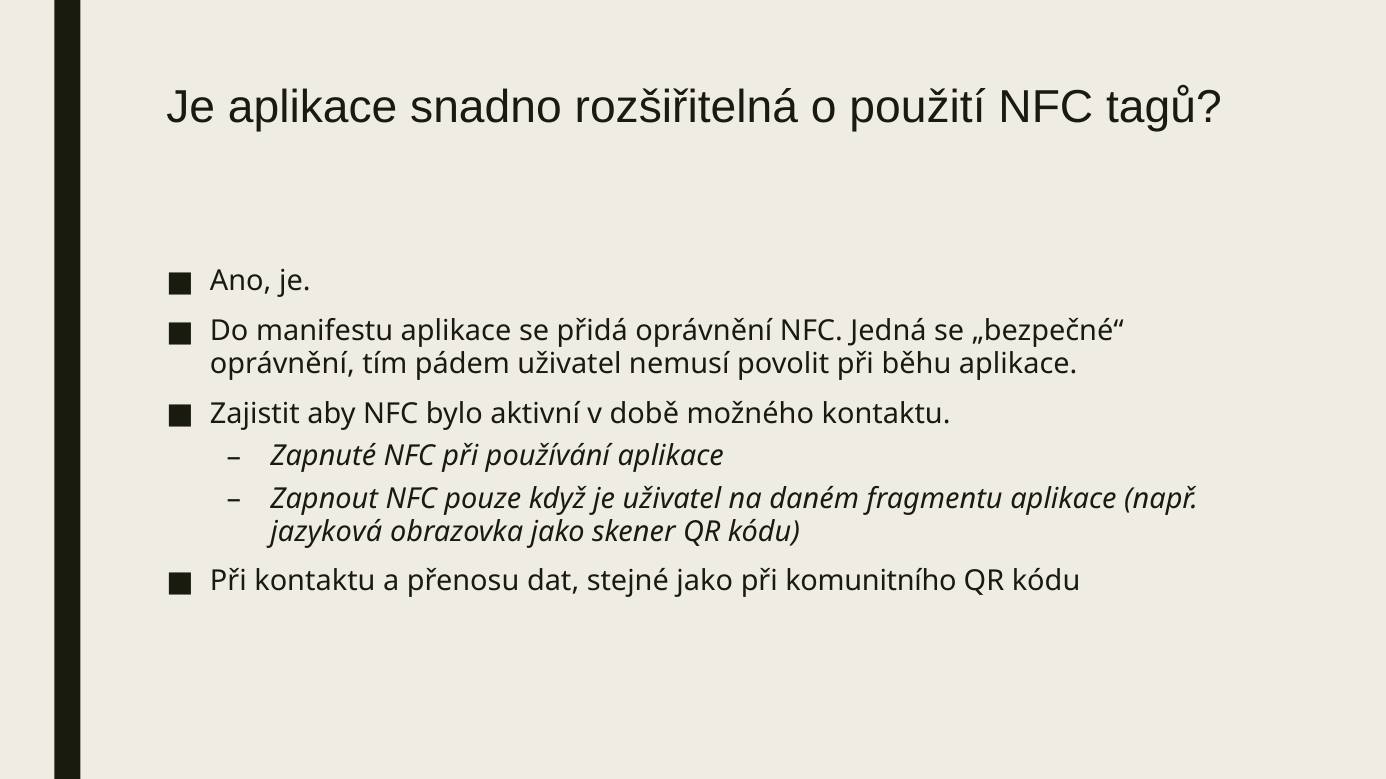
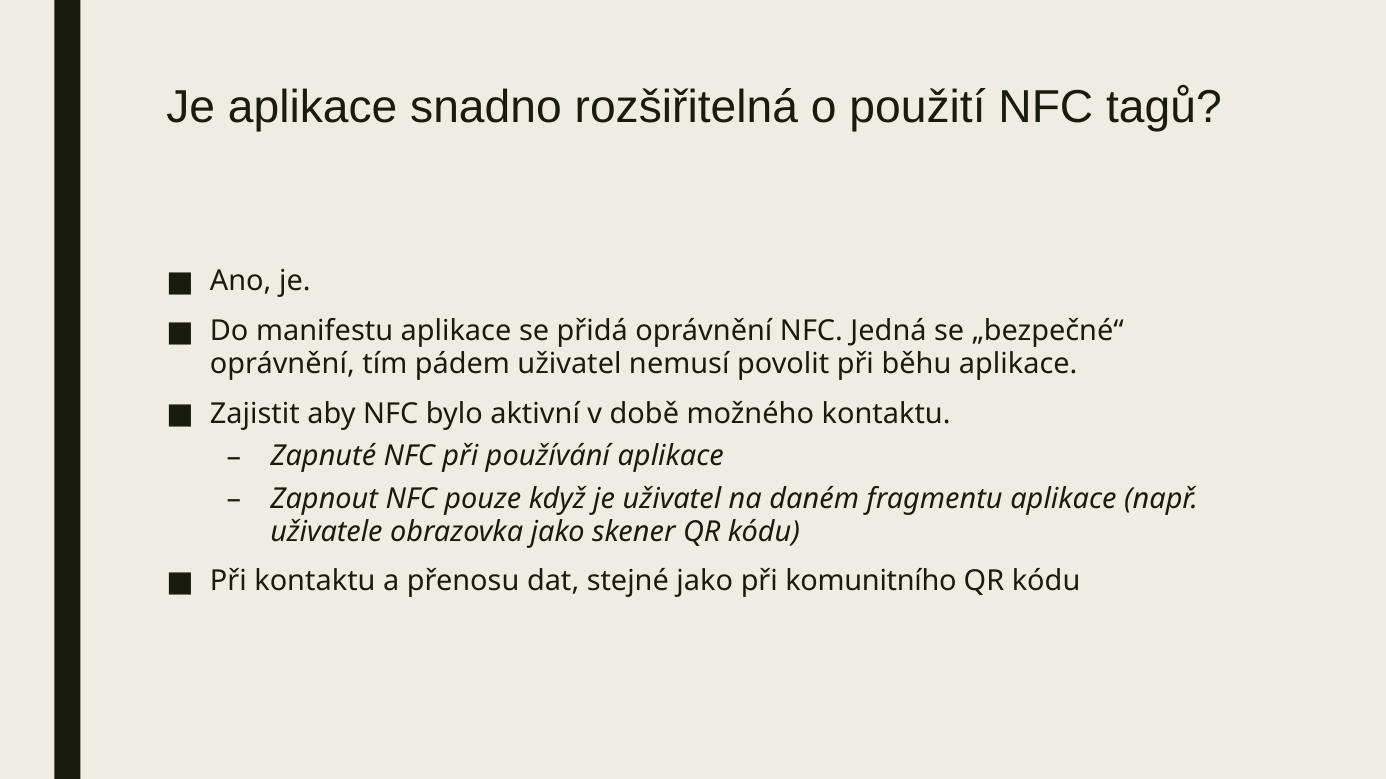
jazyková: jazyková -> uživatele
